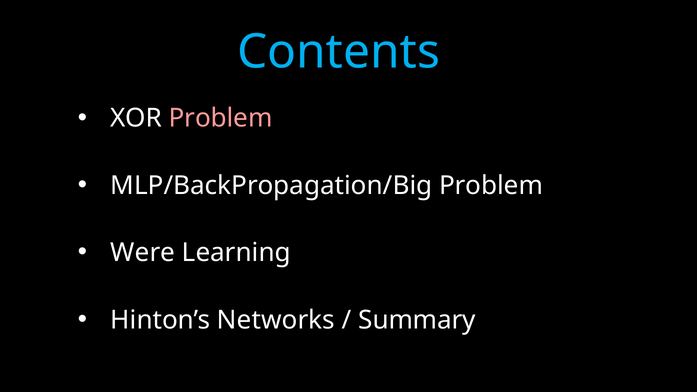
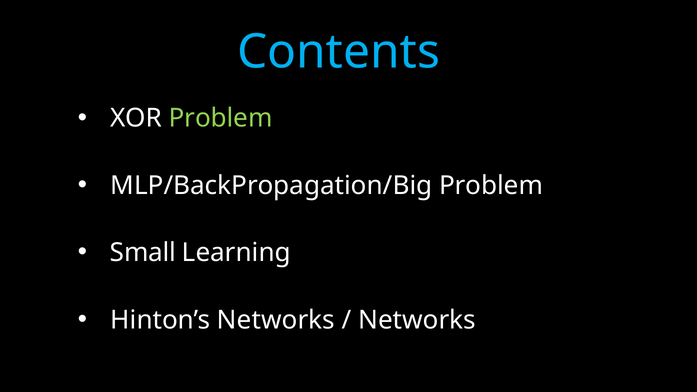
Problem at (221, 118) colour: pink -> light green
Were: Were -> Small
Summary at (417, 320): Summary -> Networks
